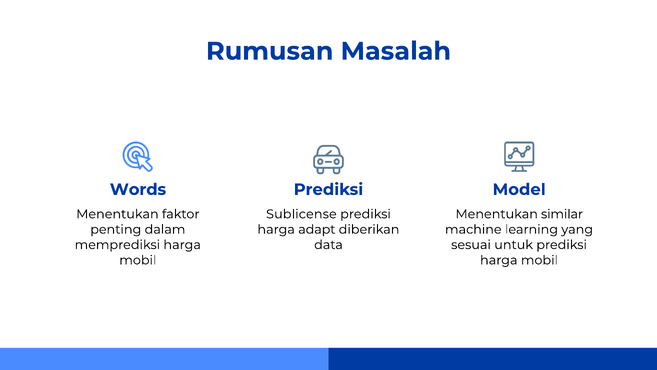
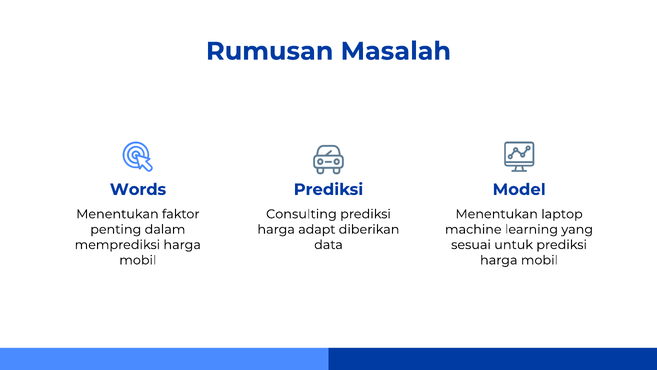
Sublicense: Sublicense -> Consulting
similar: similar -> laptop
